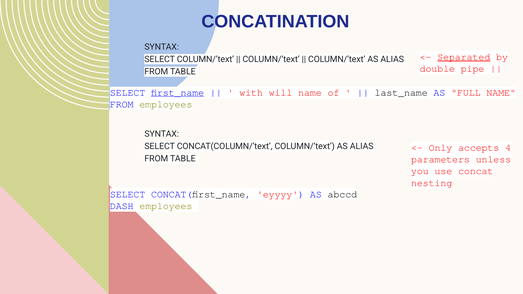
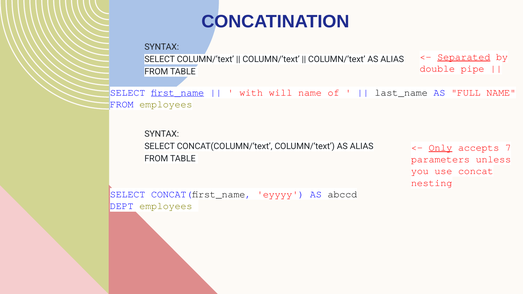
Only underline: none -> present
4: 4 -> 7
DASH: DASH -> DEPT
